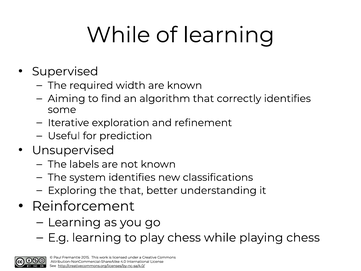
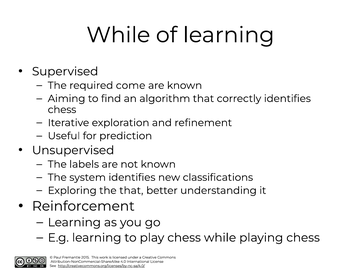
width: width -> come
some at (62, 110): some -> chess
